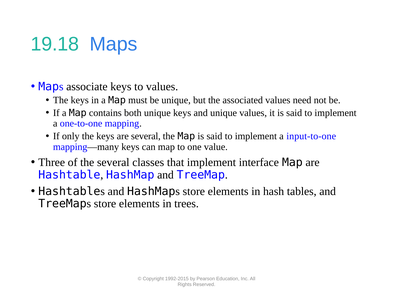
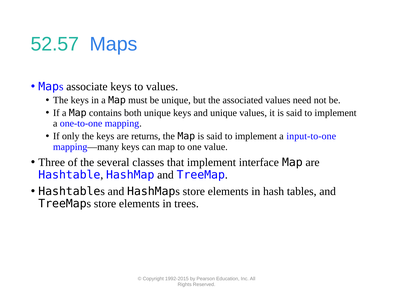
19.18: 19.18 -> 52.57
are several: several -> returns
